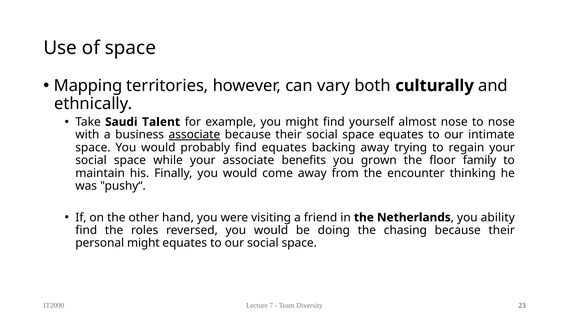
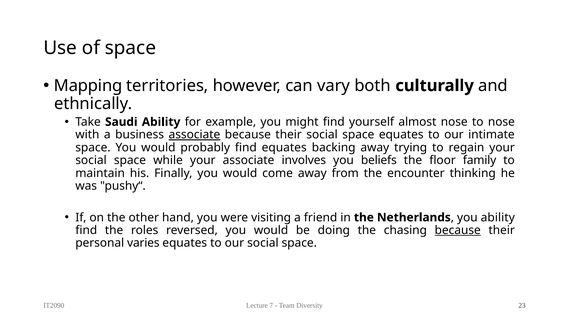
Saudi Talent: Talent -> Ability
benefits: benefits -> involves
grown: grown -> beliefs
because at (458, 230) underline: none -> present
personal might: might -> varies
